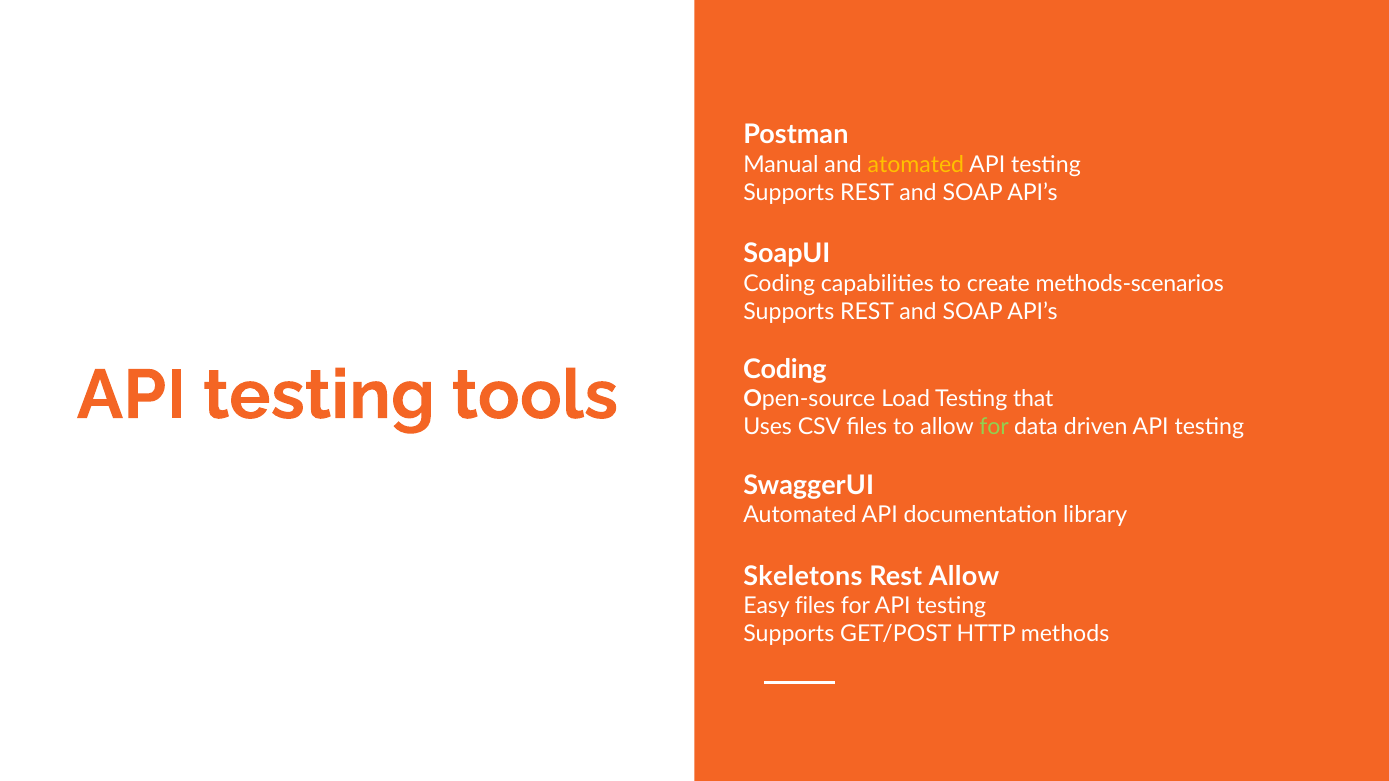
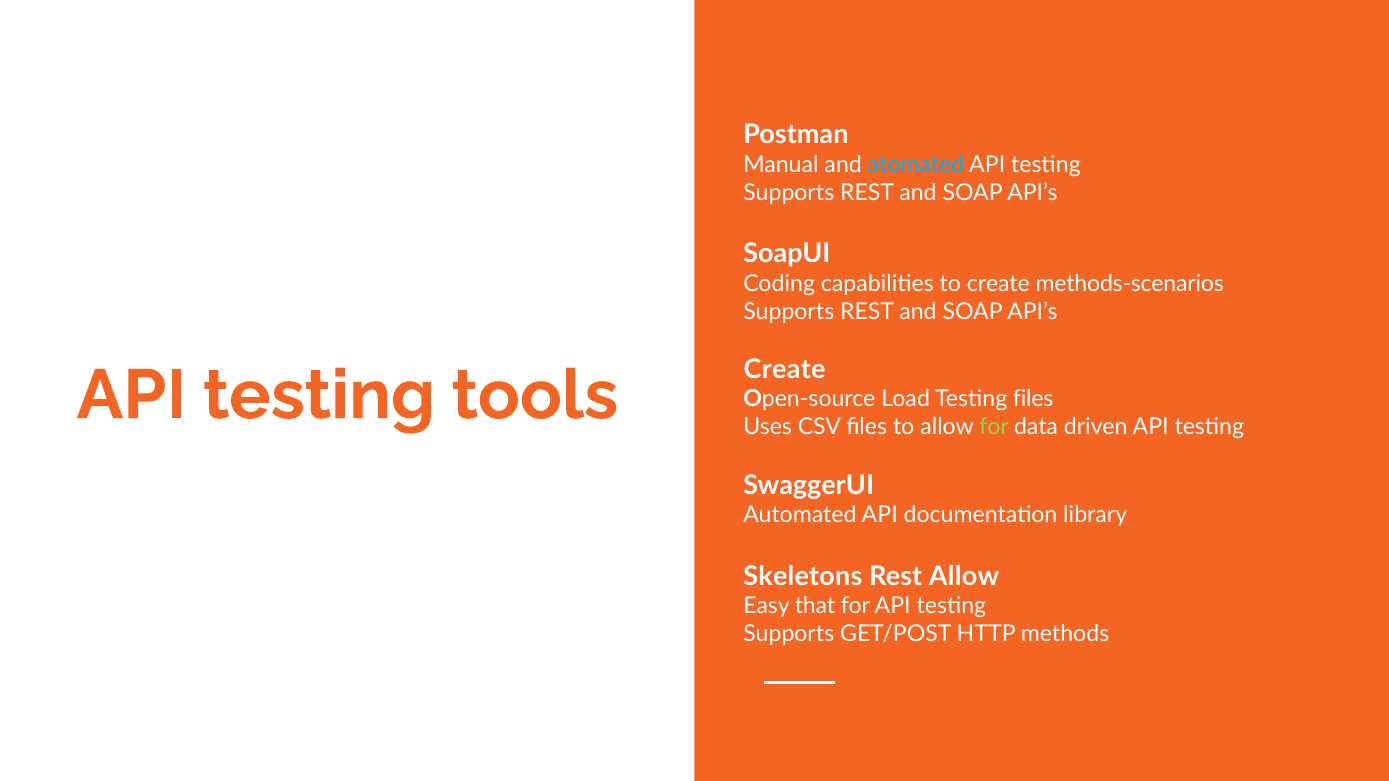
atomated colour: yellow -> light blue
Coding at (785, 370): Coding -> Create
Testing that: that -> files
Easy files: files -> that
